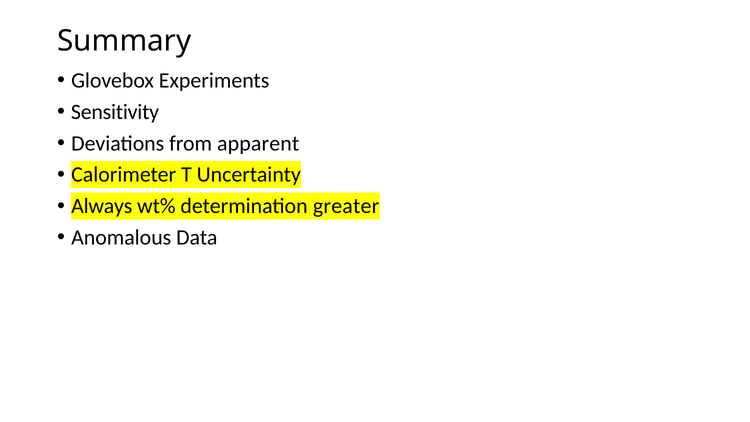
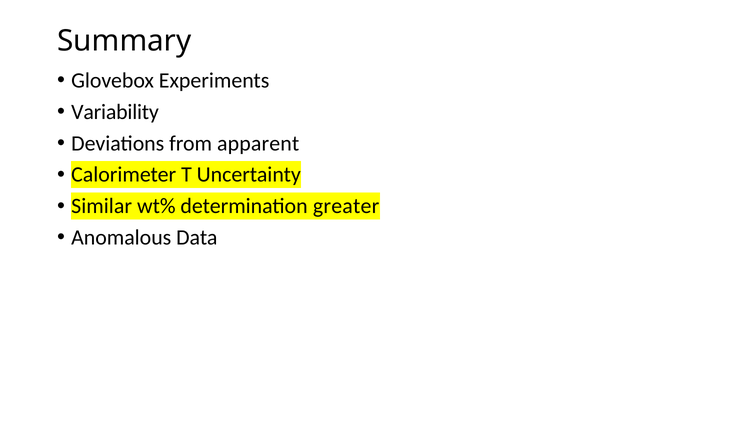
Sensitivity: Sensitivity -> Variability
Always: Always -> Similar
